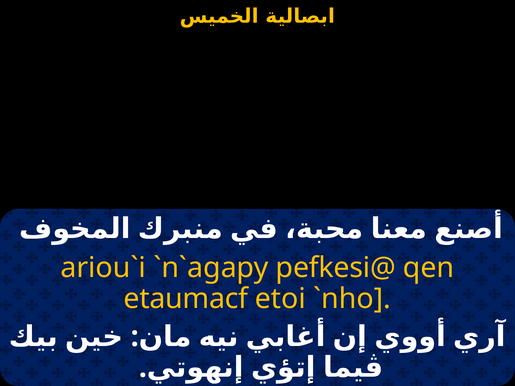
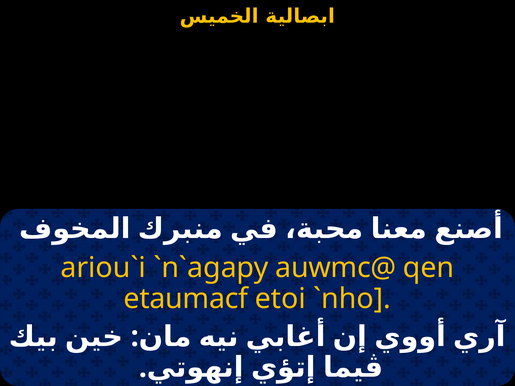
pefkesi@: pefkesi@ -> auwmc@
